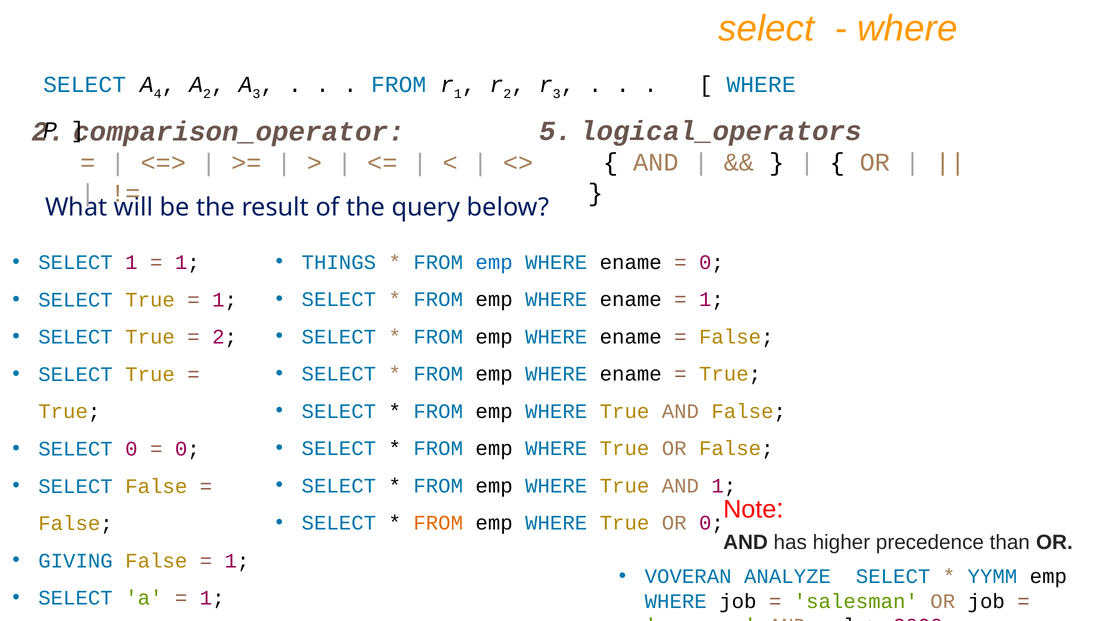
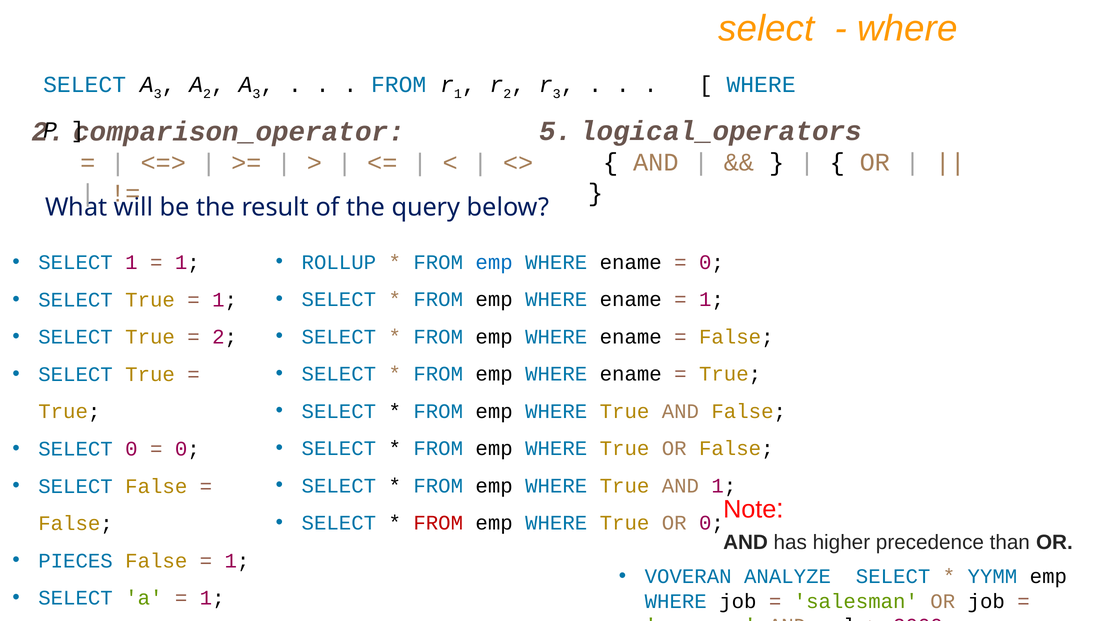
SELECT A 4: 4 -> 3
THINGS: THINGS -> ROLLUP
FROM at (438, 523) colour: orange -> red
GIVING: GIVING -> PIECES
